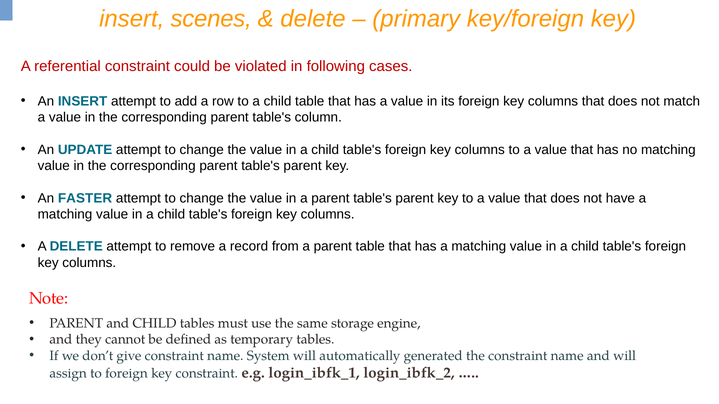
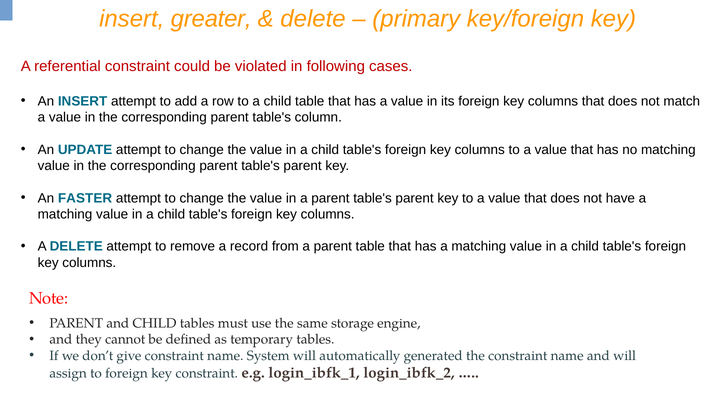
scenes: scenes -> greater
